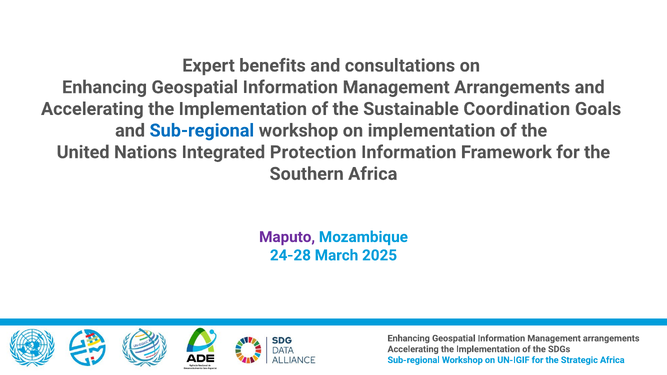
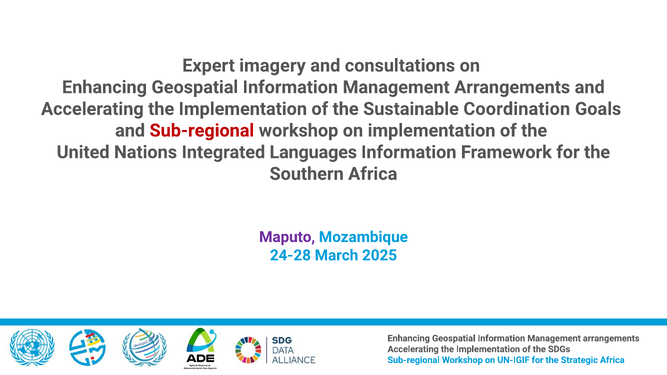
benefits: benefits -> imagery
Sub-regional at (202, 131) colour: blue -> red
Protection: Protection -> Languages
